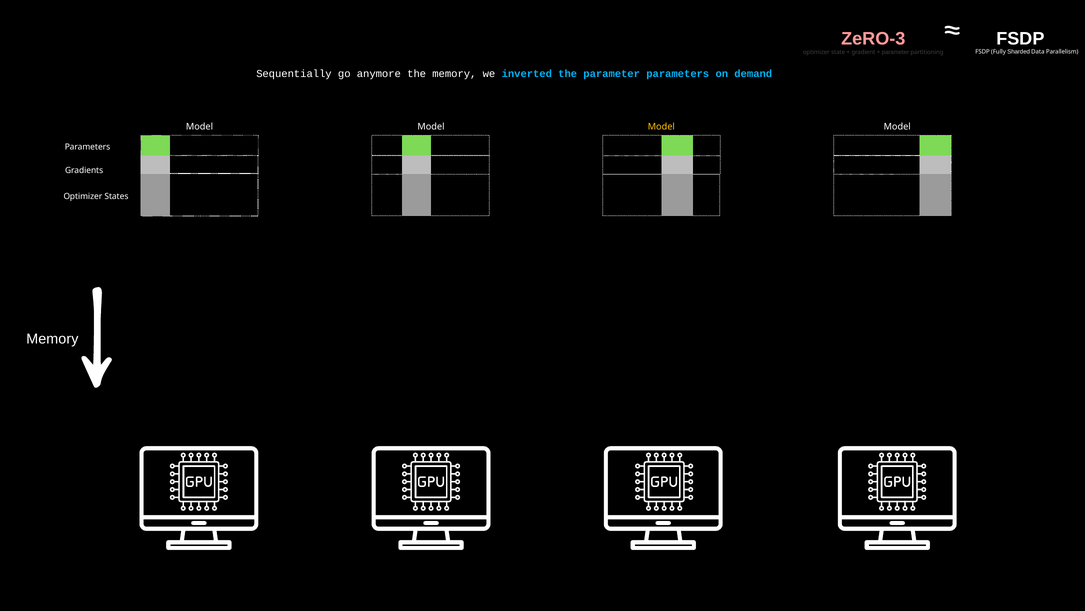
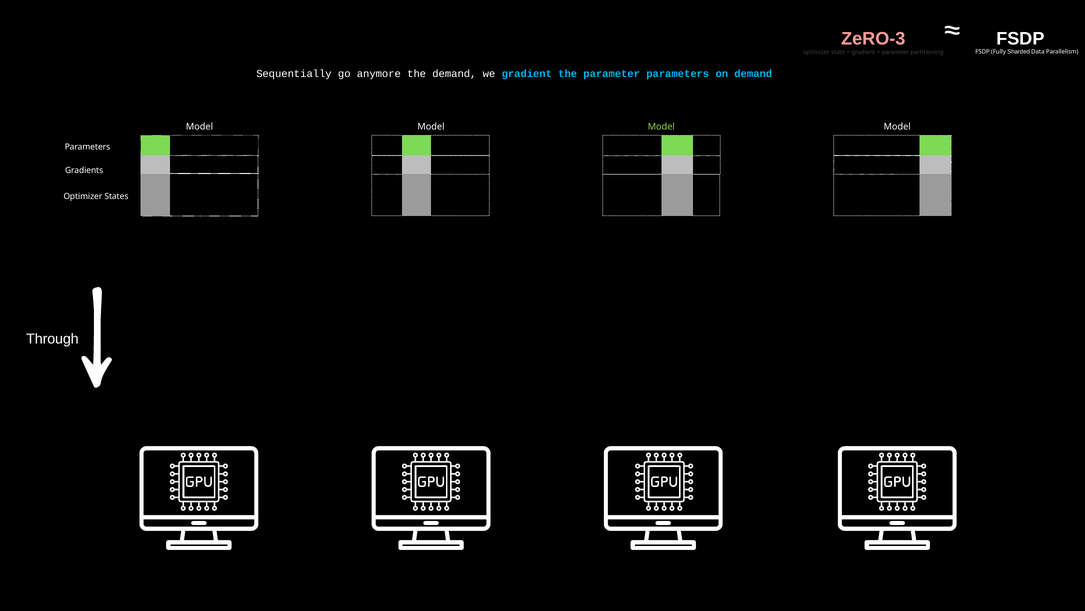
the memory: memory -> demand
we inverted: inverted -> gradient
Model at (661, 127) colour: yellow -> light green
Memory at (52, 339): Memory -> Through
